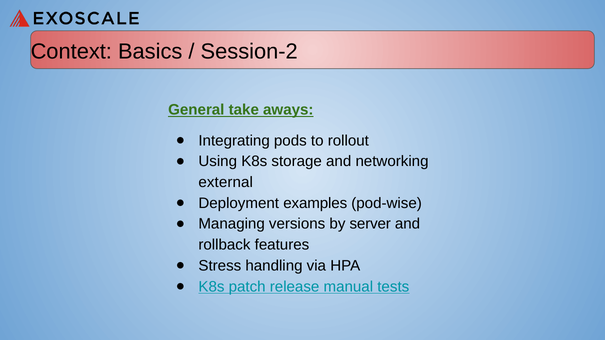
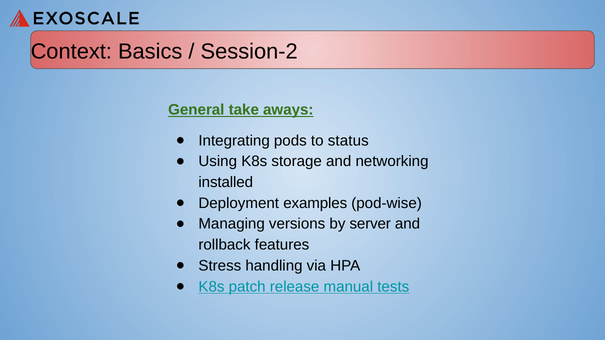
rollout: rollout -> status
external: external -> installed
